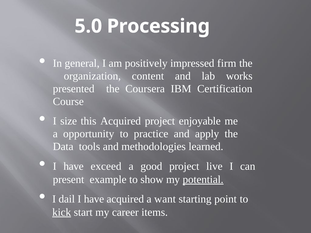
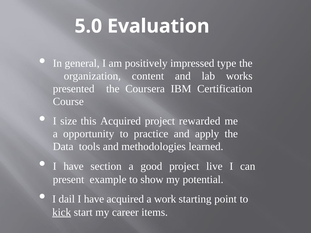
Processing: Processing -> Evaluation
firm: firm -> type
enjoyable: enjoyable -> rewarded
exceed: exceed -> section
potential underline: present -> none
want: want -> work
